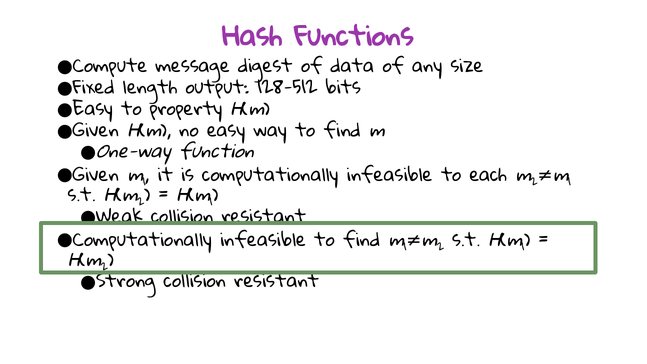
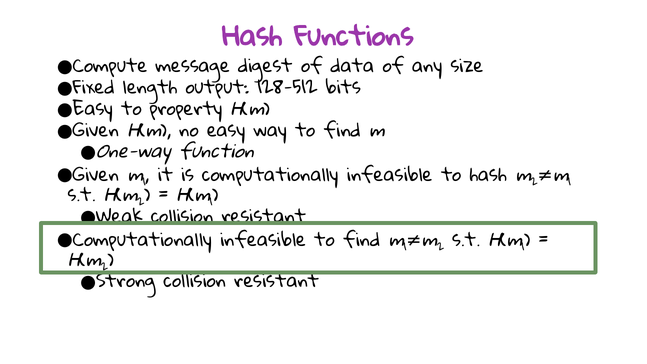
to each: each -> hash
